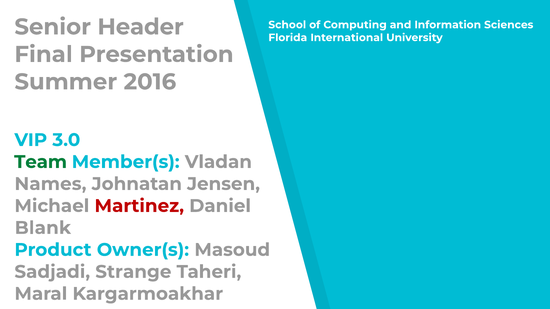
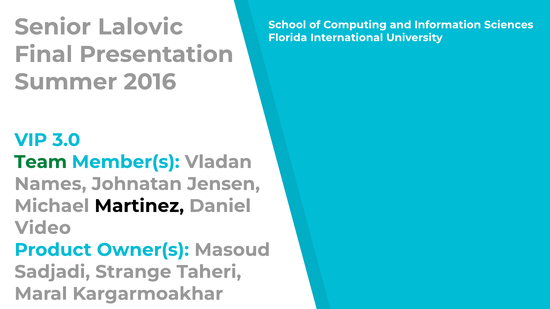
Header: Header -> Lalovic
Martinez colour: red -> black
Blank: Blank -> Video
